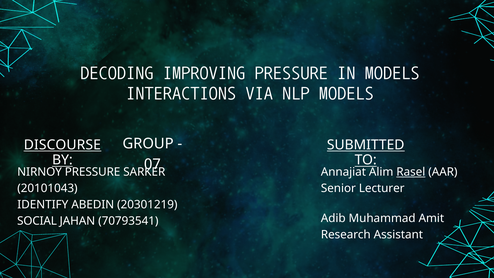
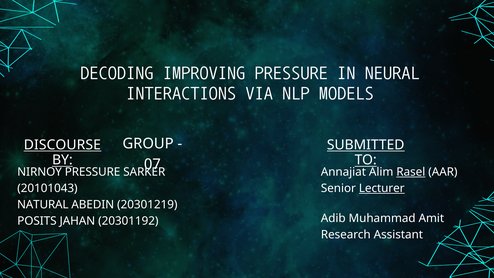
IN MODELS: MODELS -> NEURAL
Lecturer underline: none -> present
IDENTIFY: IDENTIFY -> NATURAL
SOCIAL: SOCIAL -> POSITS
70793541: 70793541 -> 20301192
